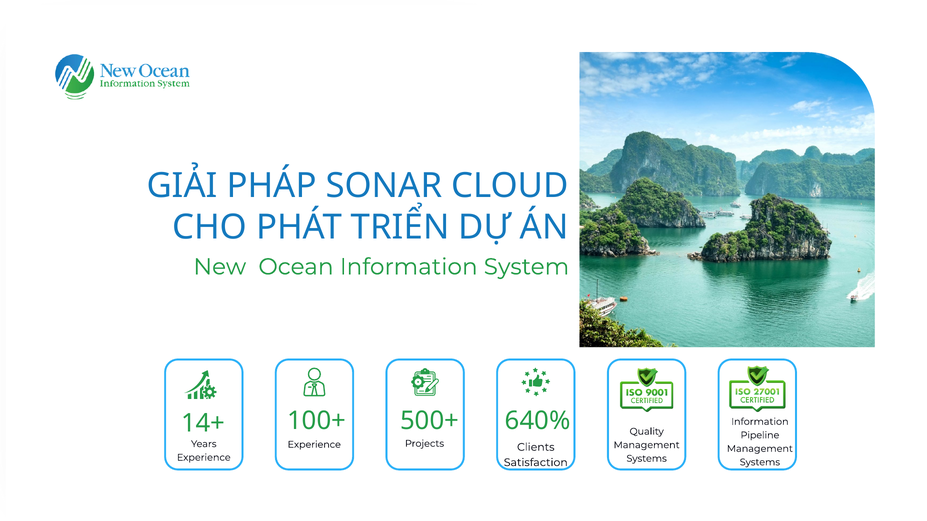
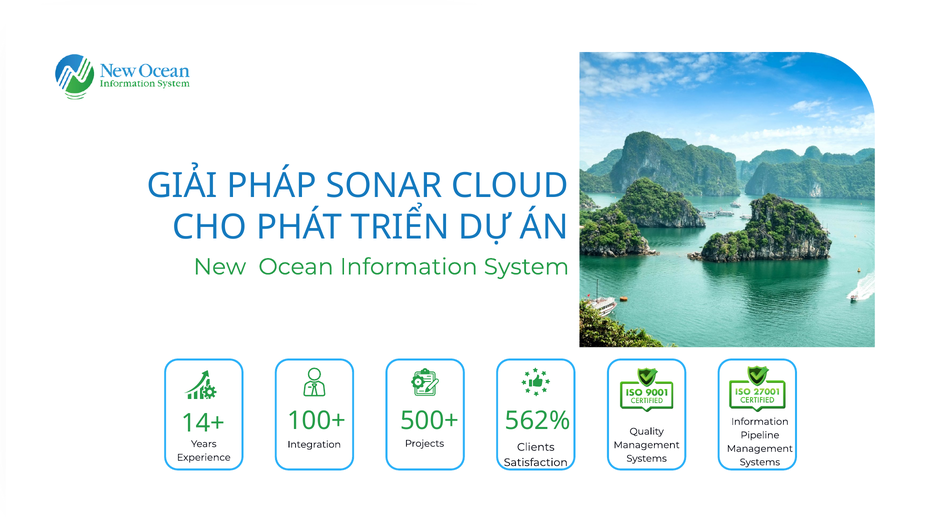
640%: 640% -> 562%
Experience at (314, 445): Experience -> Integration
